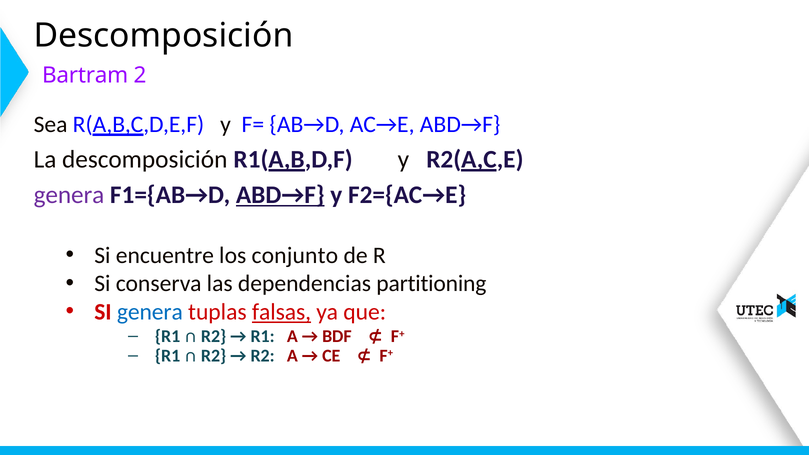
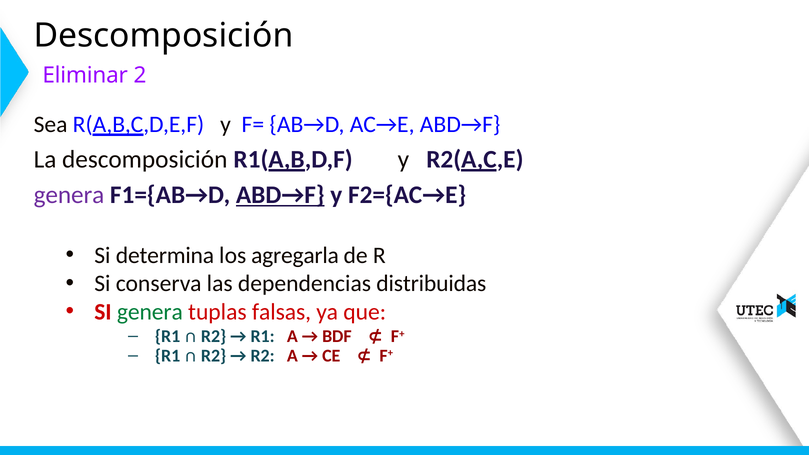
Bartram: Bartram -> Eliminar
encuentre: encuentre -> determina
conjunto: conjunto -> agregarla
partitioning: partitioning -> distribuidas
genera at (150, 312) colour: blue -> green
falsas underline: present -> none
